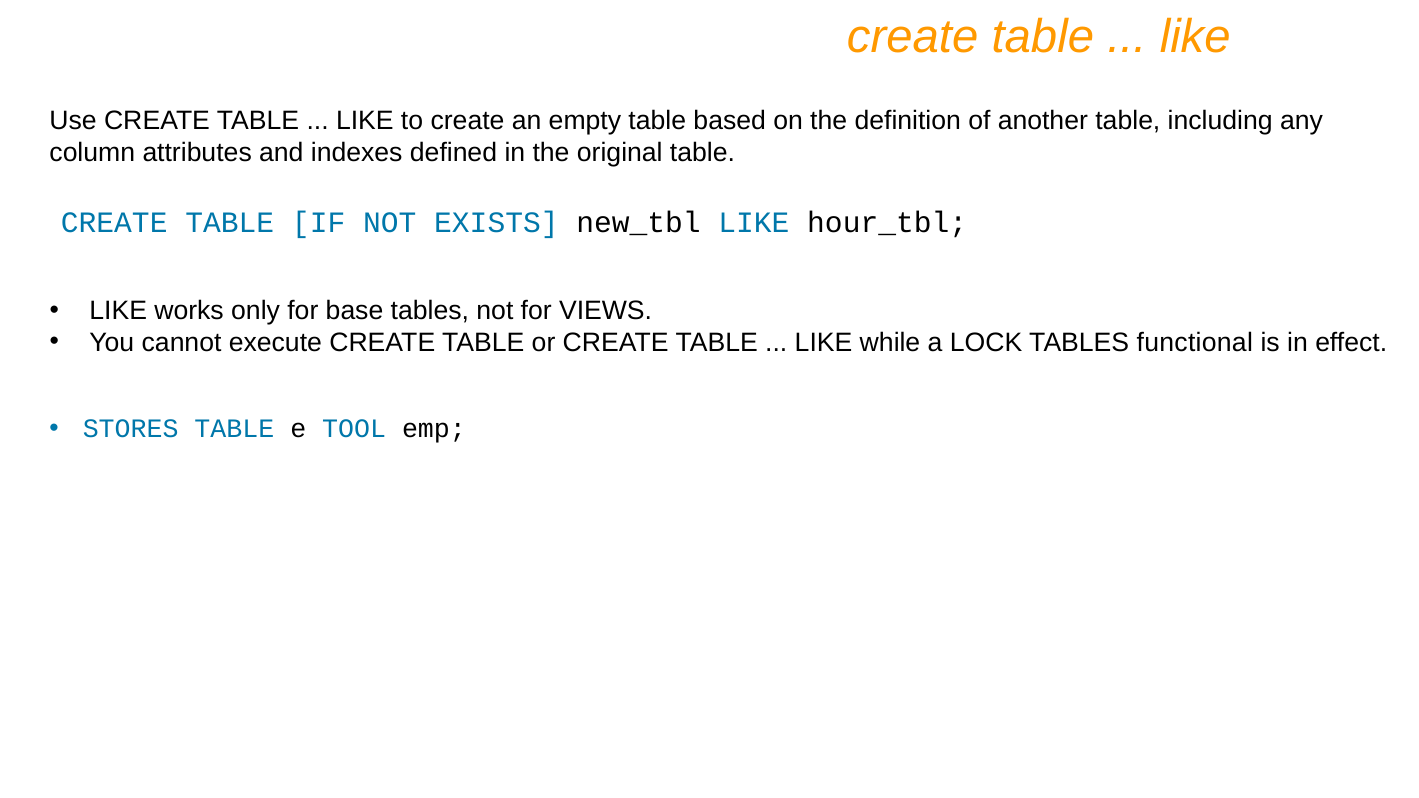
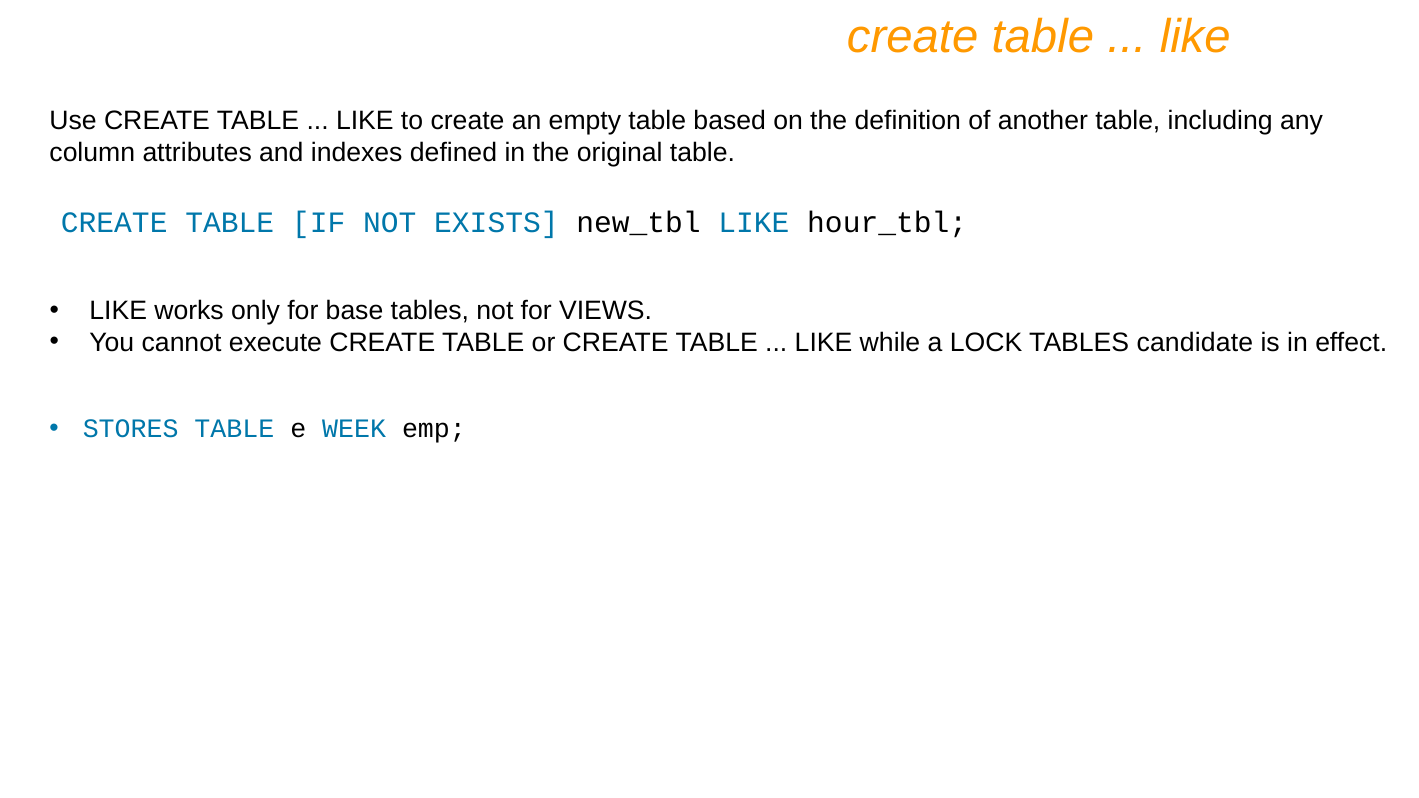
functional: functional -> candidate
TOOL: TOOL -> WEEK
